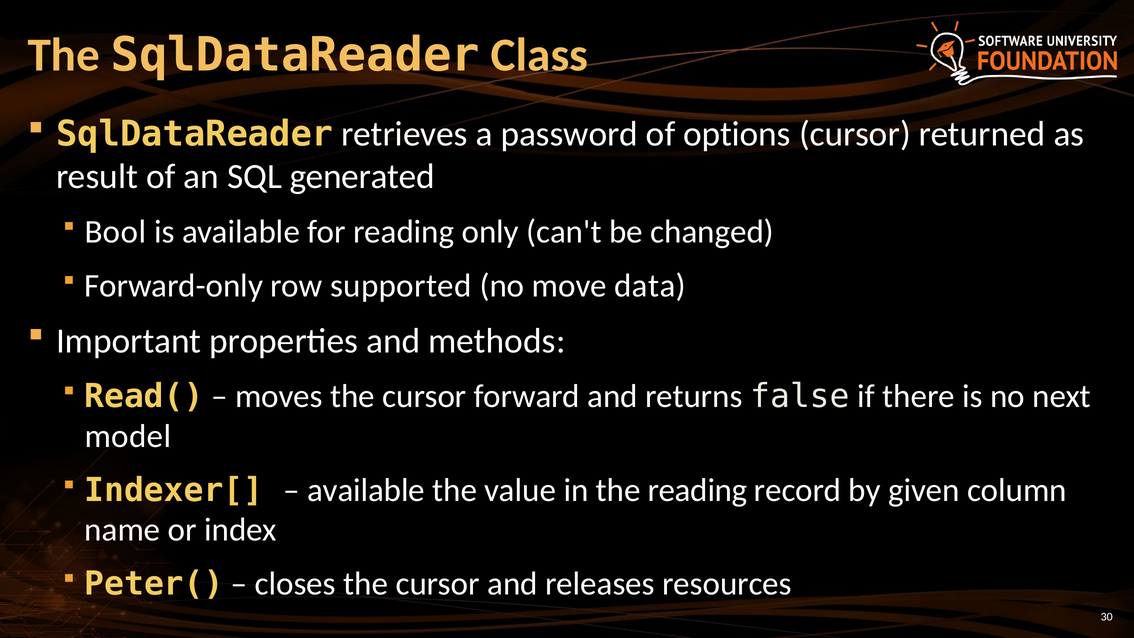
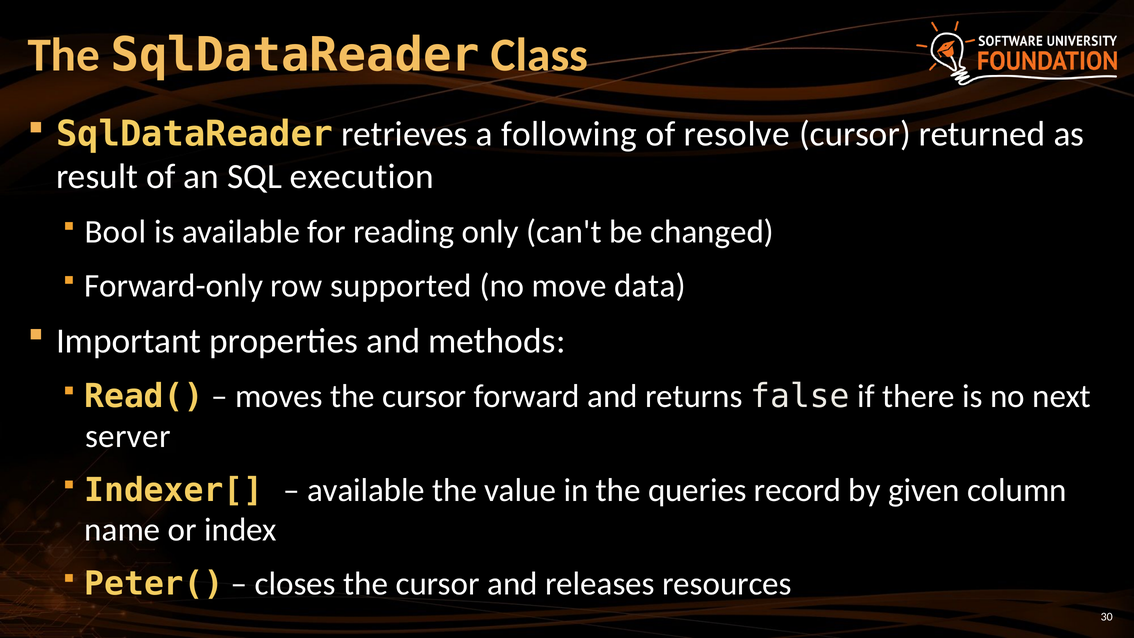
password: password -> following
options: options -> resolve
generated: generated -> execution
model: model -> server
the reading: reading -> queries
